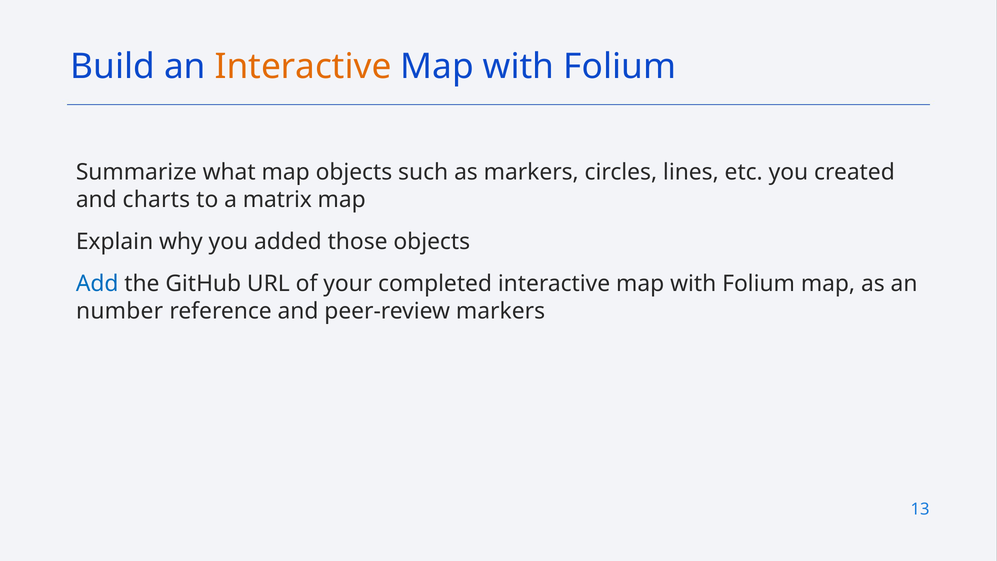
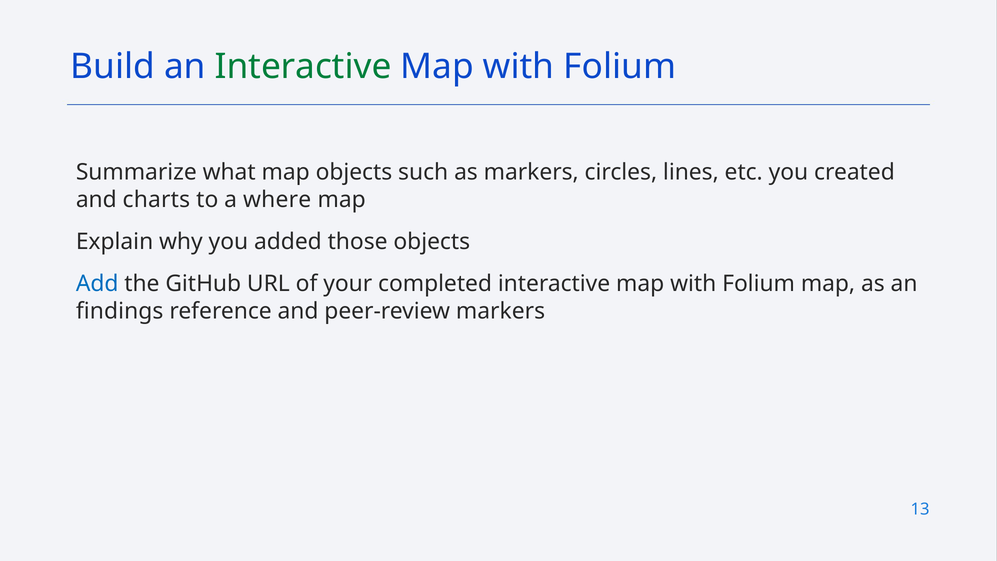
Interactive at (303, 67) colour: orange -> green
matrix: matrix -> where
number: number -> findings
